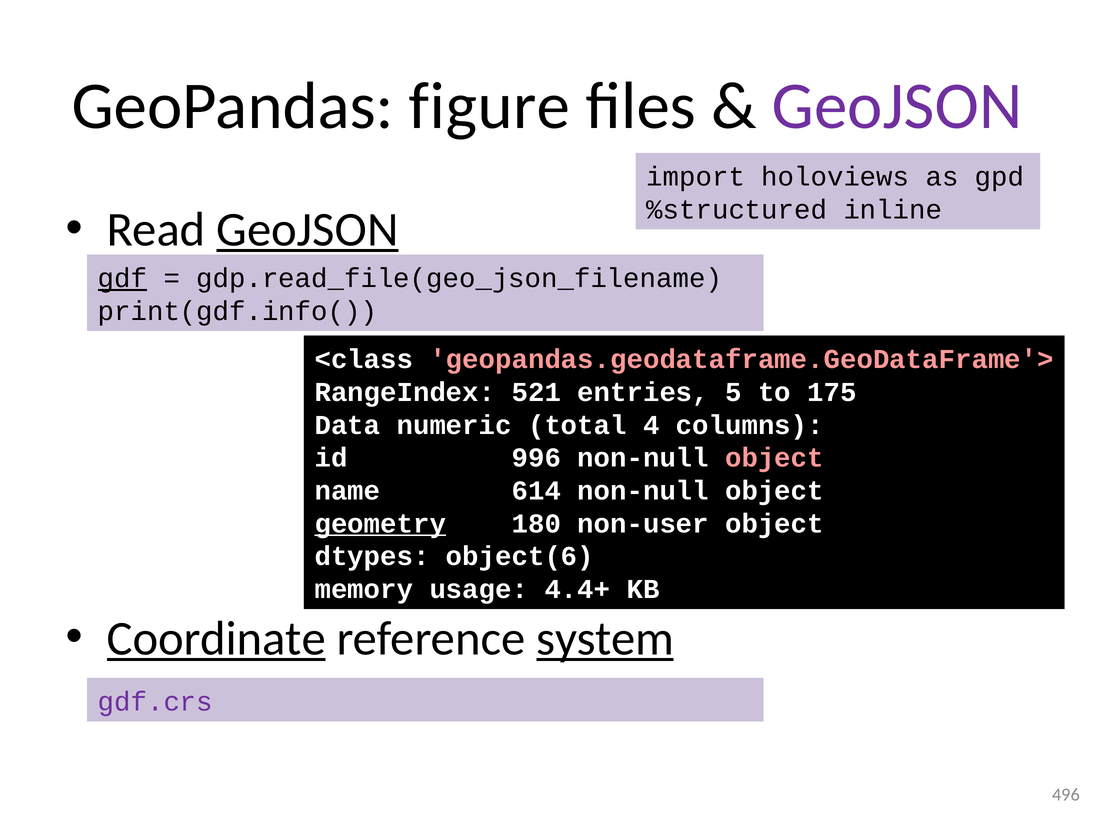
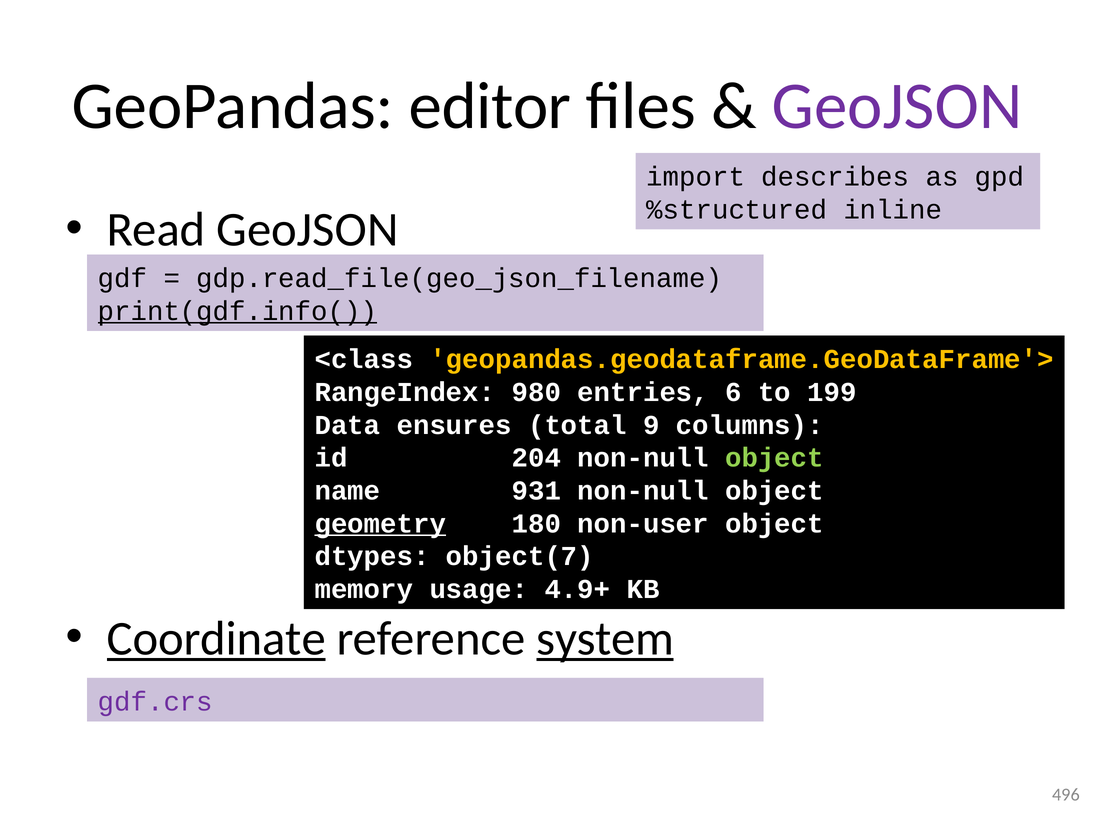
figure: figure -> editor
holoviews: holoviews -> describes
GeoJSON at (307, 230) underline: present -> none
gdf underline: present -> none
print(gdf.info( underline: none -> present
geopandas.geodataframe.GeoDataFrame'> colour: pink -> yellow
521: 521 -> 980
5: 5 -> 6
175: 175 -> 199
numeric: numeric -> ensures
4: 4 -> 9
996: 996 -> 204
object at (774, 458) colour: pink -> light green
614: 614 -> 931
object(6: object(6 -> object(7
4.4+: 4.4+ -> 4.9+
